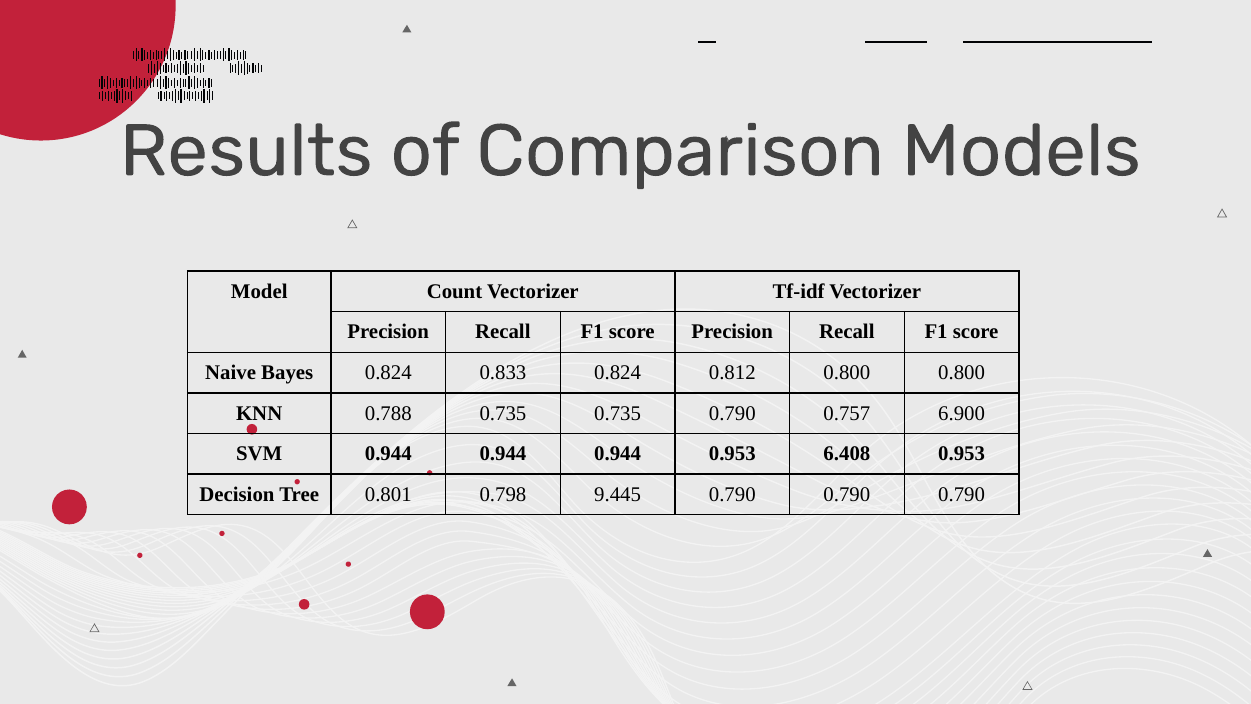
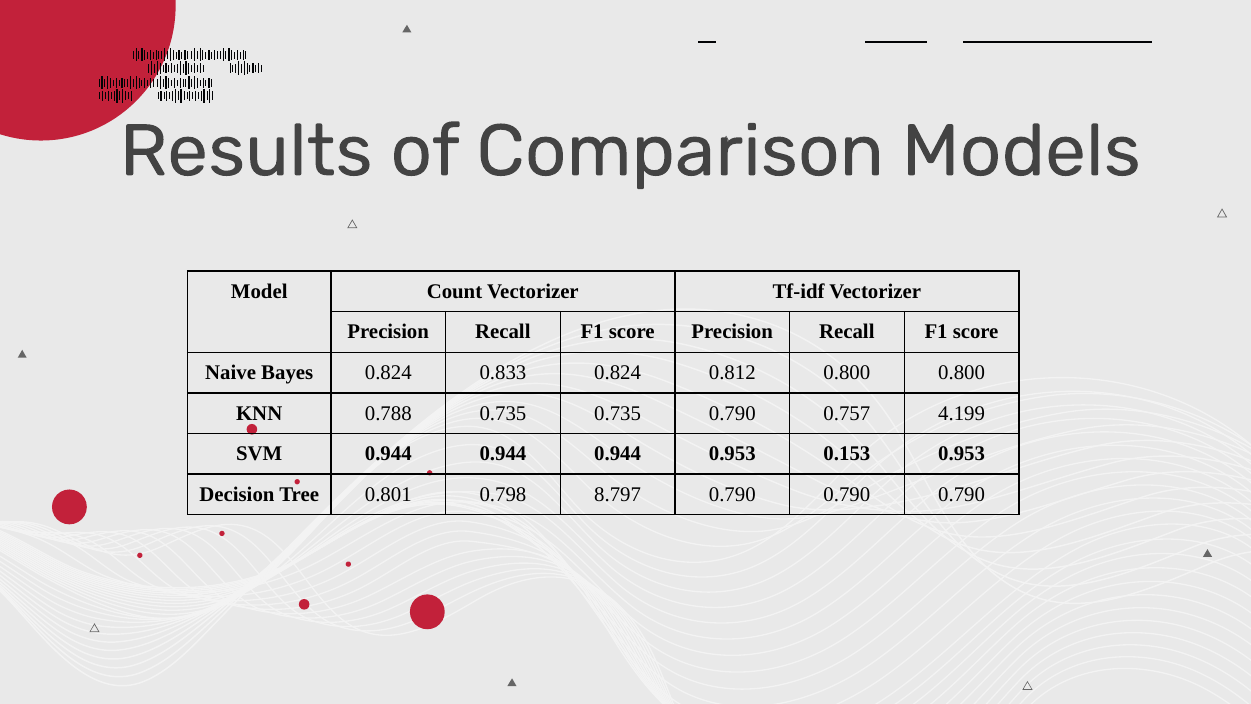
6.900: 6.900 -> 4.199
6.408: 6.408 -> 0.153
9.445: 9.445 -> 8.797
